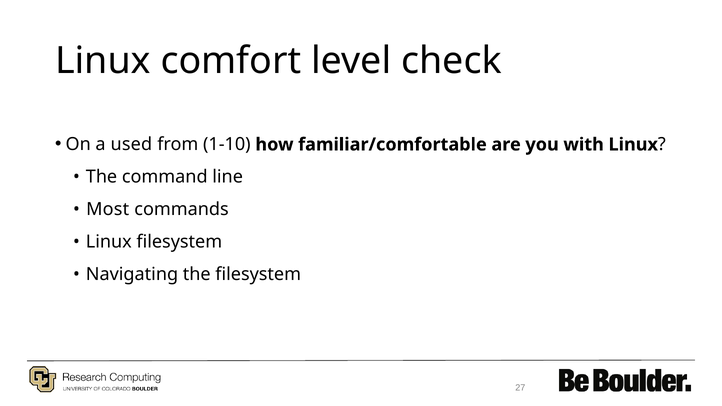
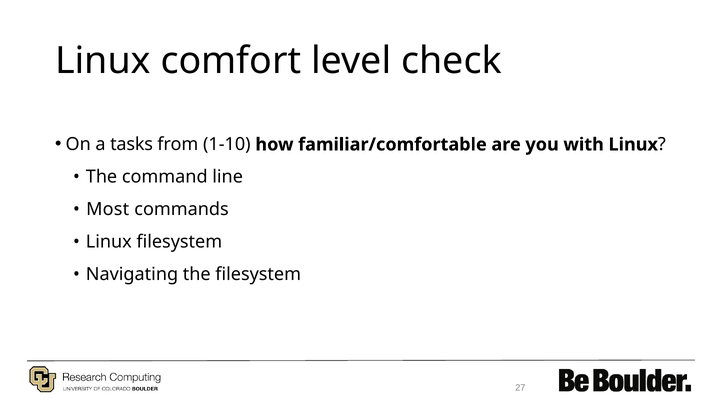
used: used -> tasks
